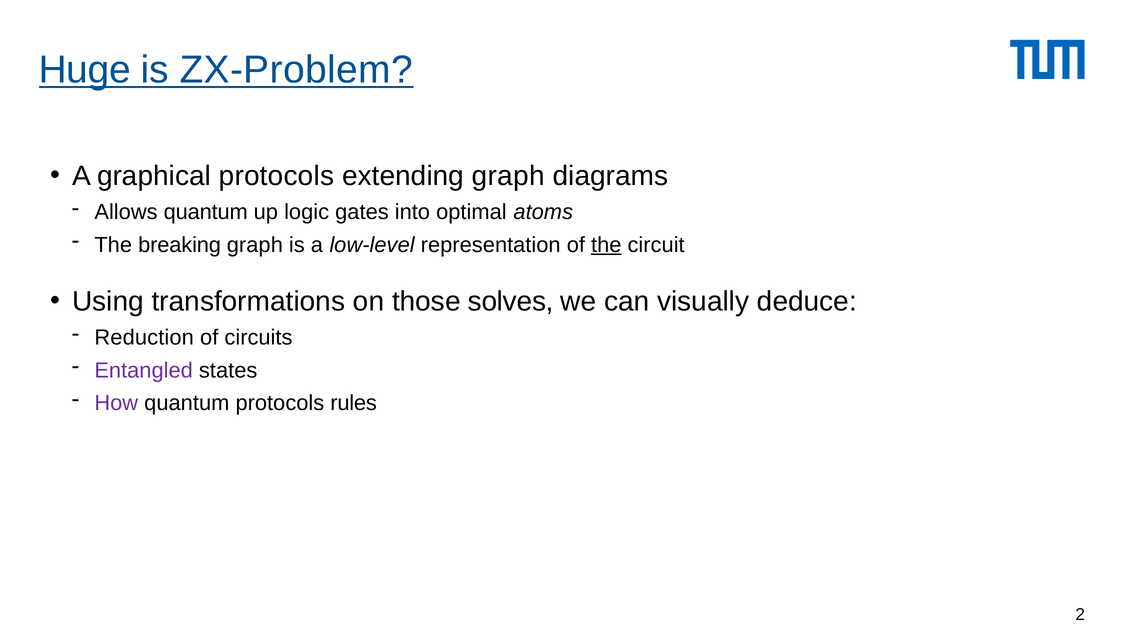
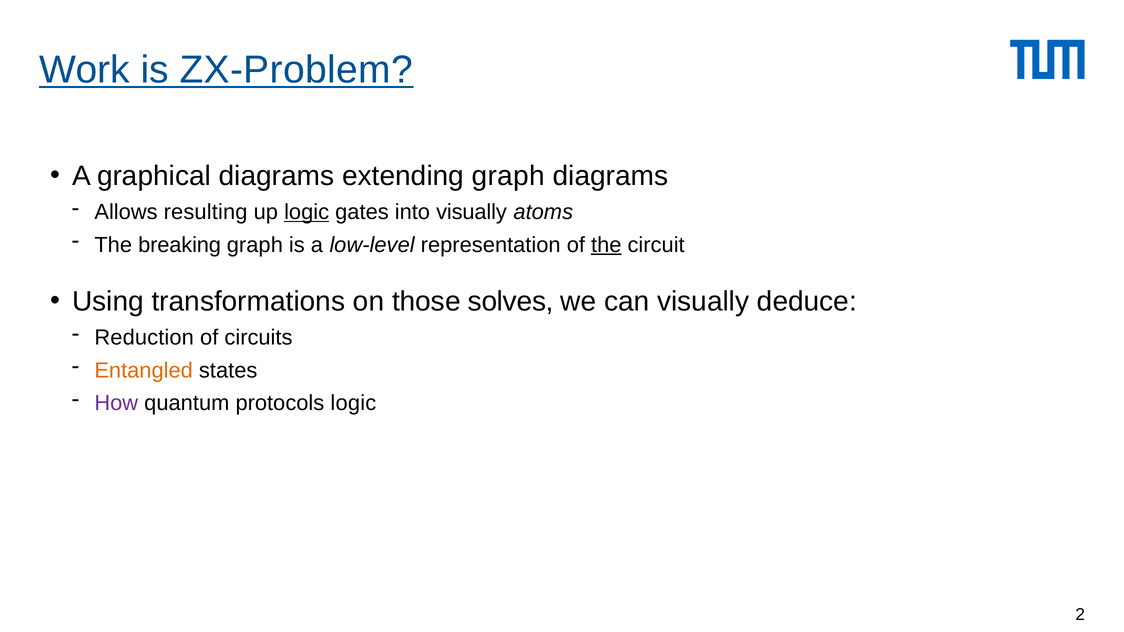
Huge: Huge -> Work
graphical protocols: protocols -> diagrams
Allows quantum: quantum -> resulting
logic at (307, 212) underline: none -> present
into optimal: optimal -> visually
Entangled colour: purple -> orange
protocols rules: rules -> logic
